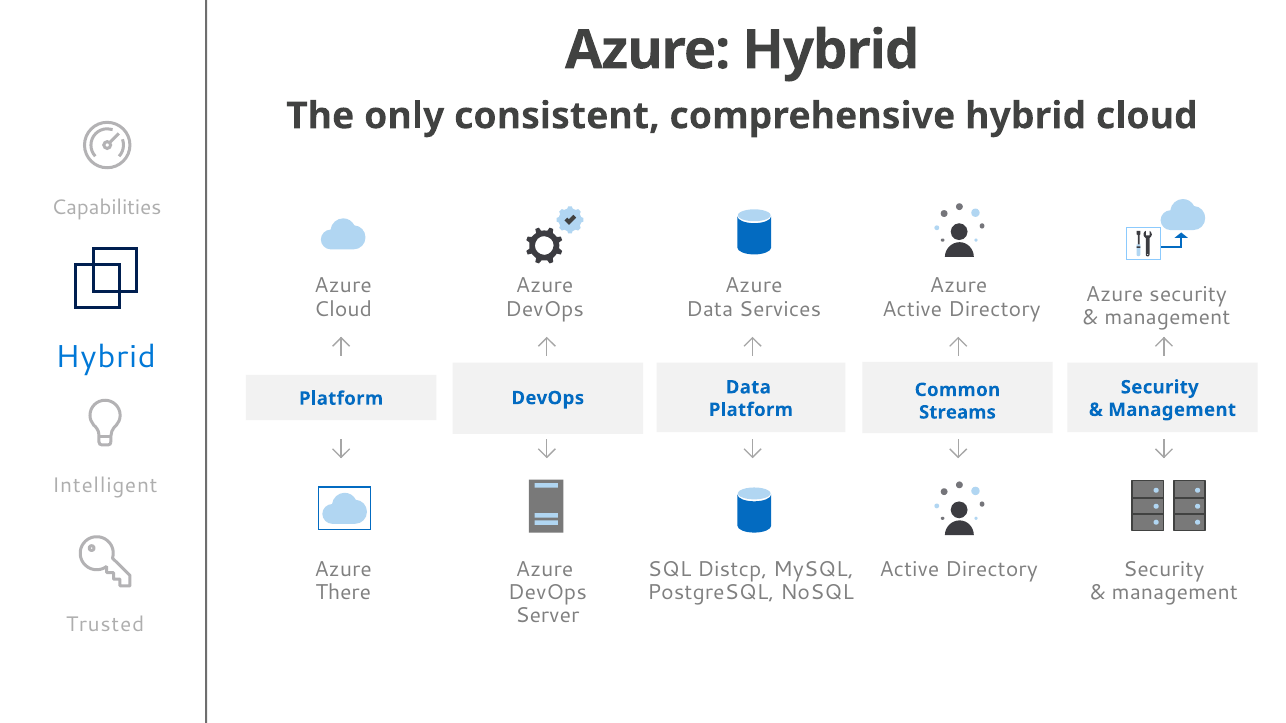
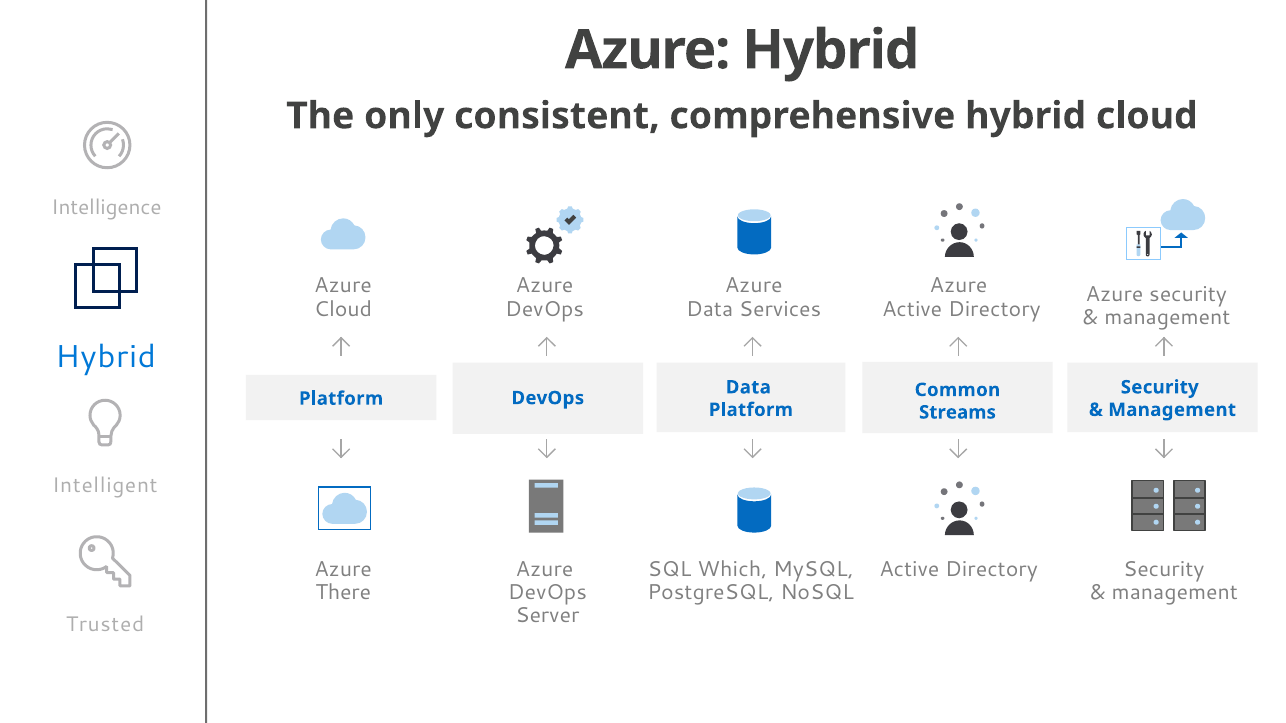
Capabilities: Capabilities -> Intelligence
Distcp: Distcp -> Which
